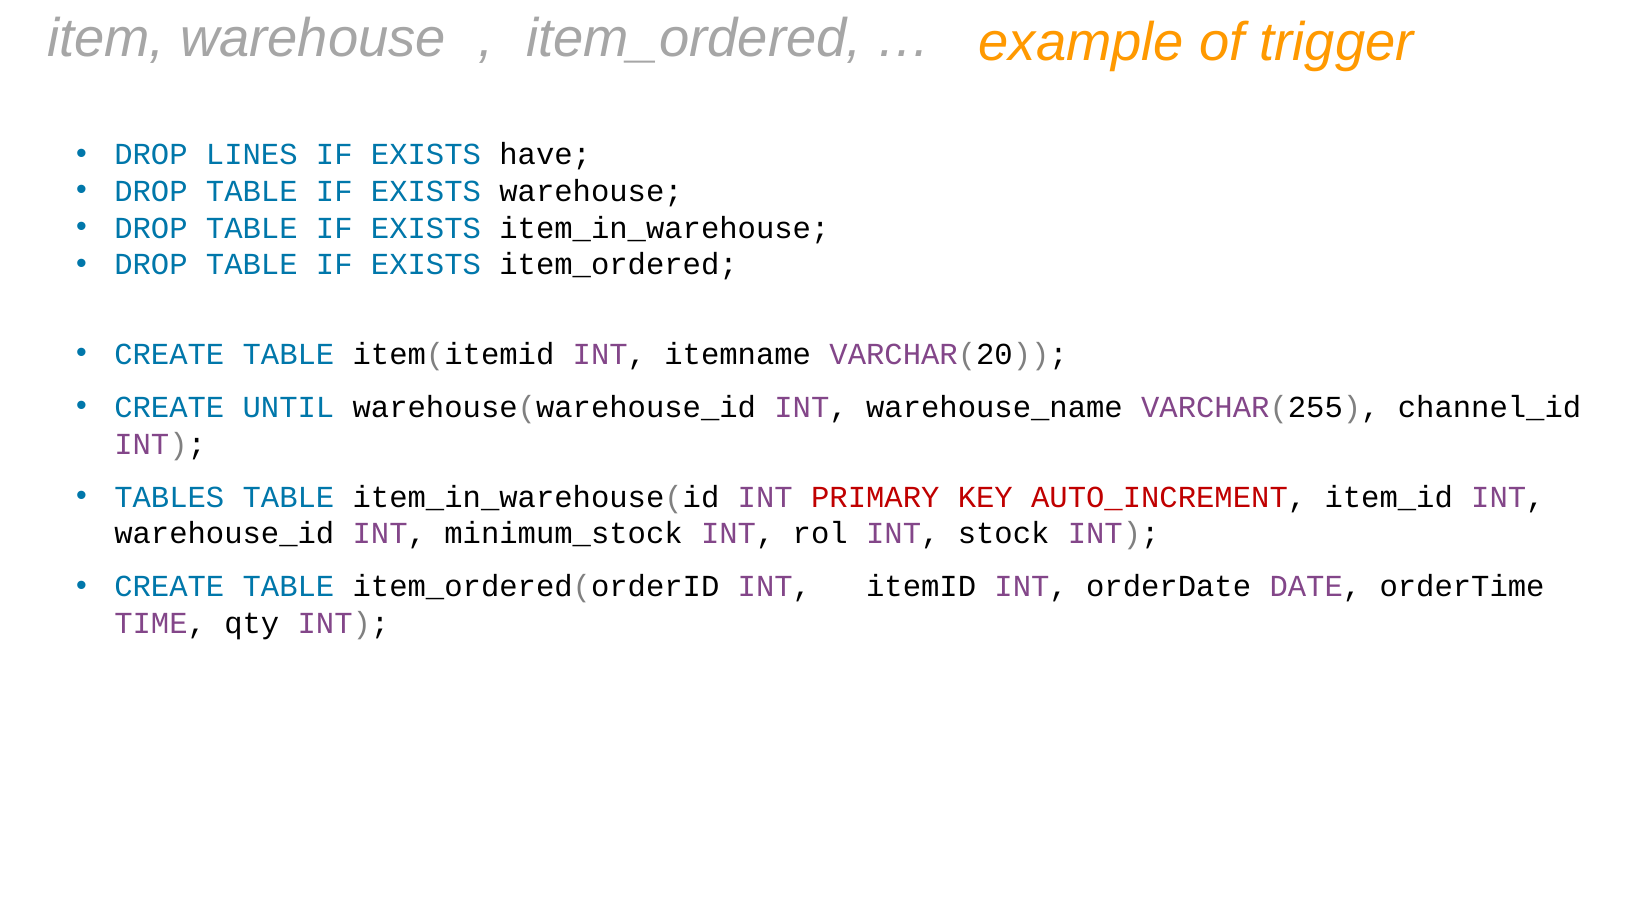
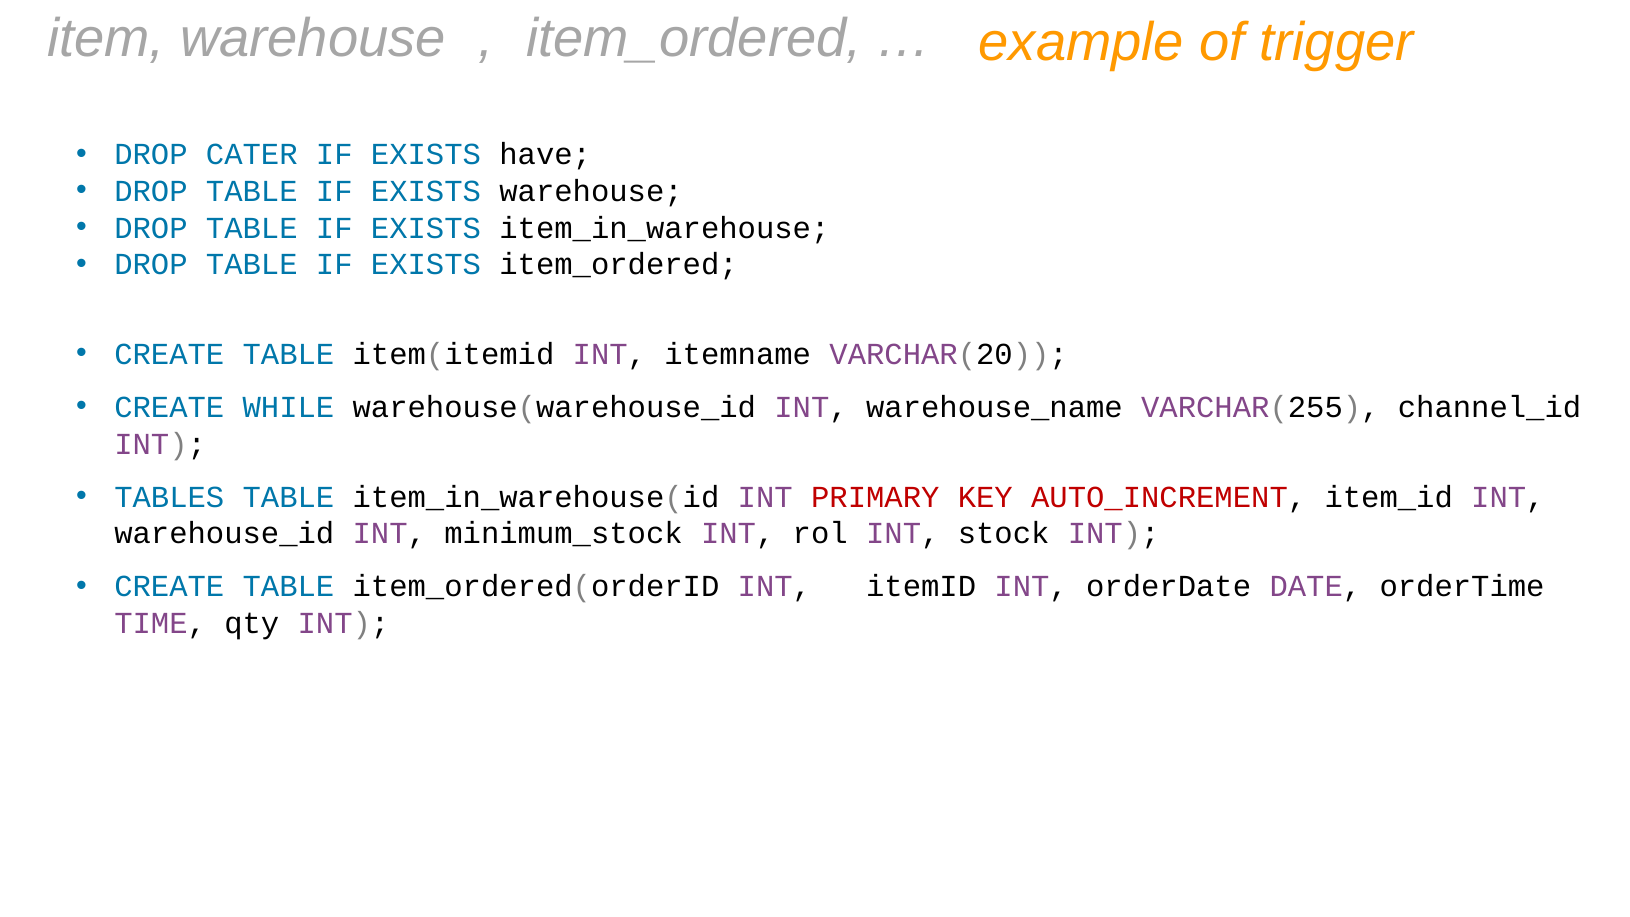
LINES: LINES -> CATER
UNTIL: UNTIL -> WHILE
